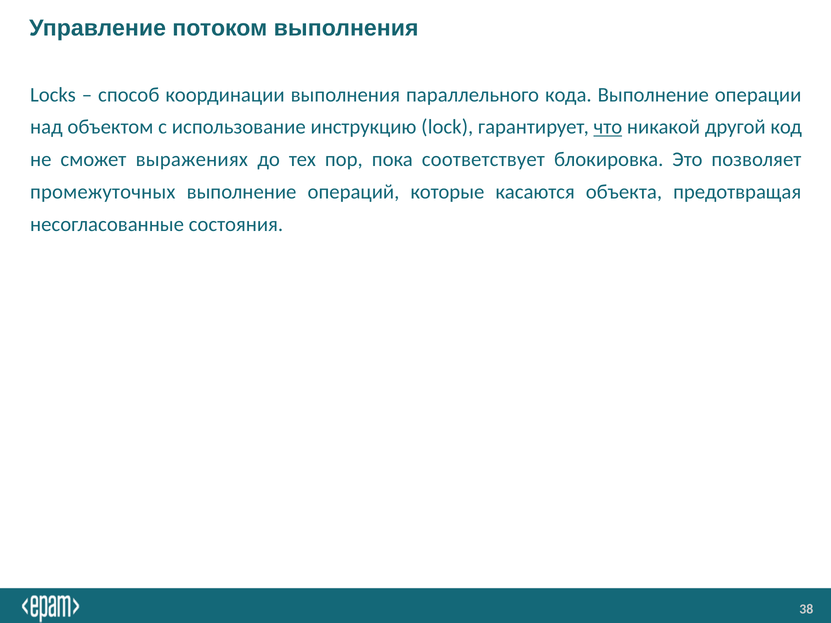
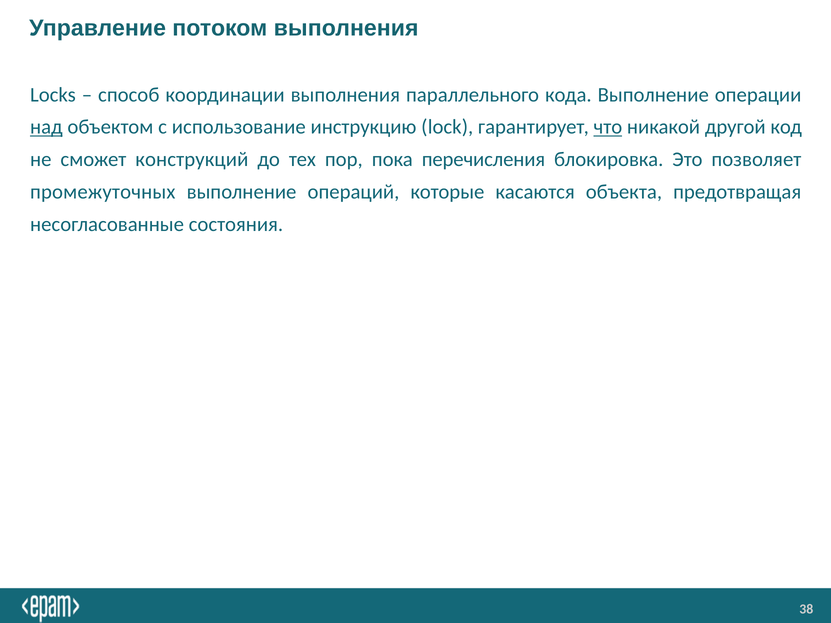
над underline: none -> present
выражениях: выражениях -> конструкций
соответствует: соответствует -> перечисления
